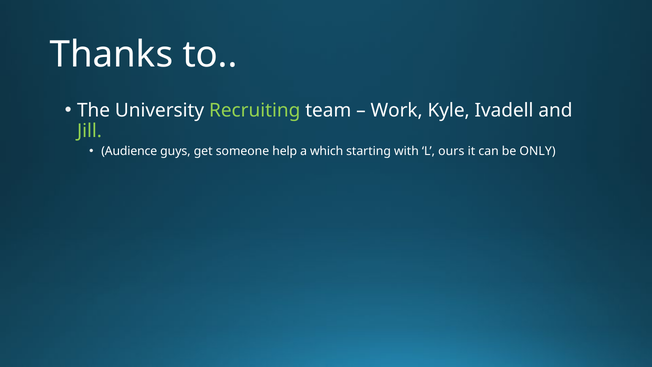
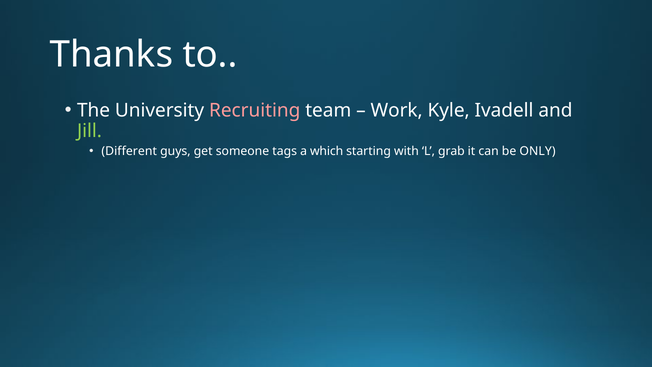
Recruiting colour: light green -> pink
Audience: Audience -> Different
help: help -> tags
ours: ours -> grab
